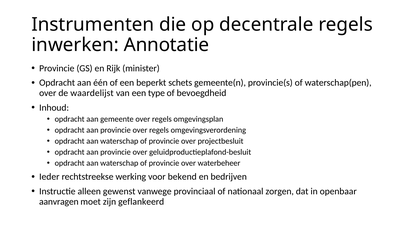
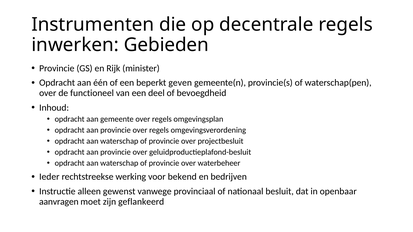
Annotatie: Annotatie -> Gebieden
schets: schets -> geven
waardelijst: waardelijst -> functioneel
type: type -> deel
zorgen: zorgen -> besluit
